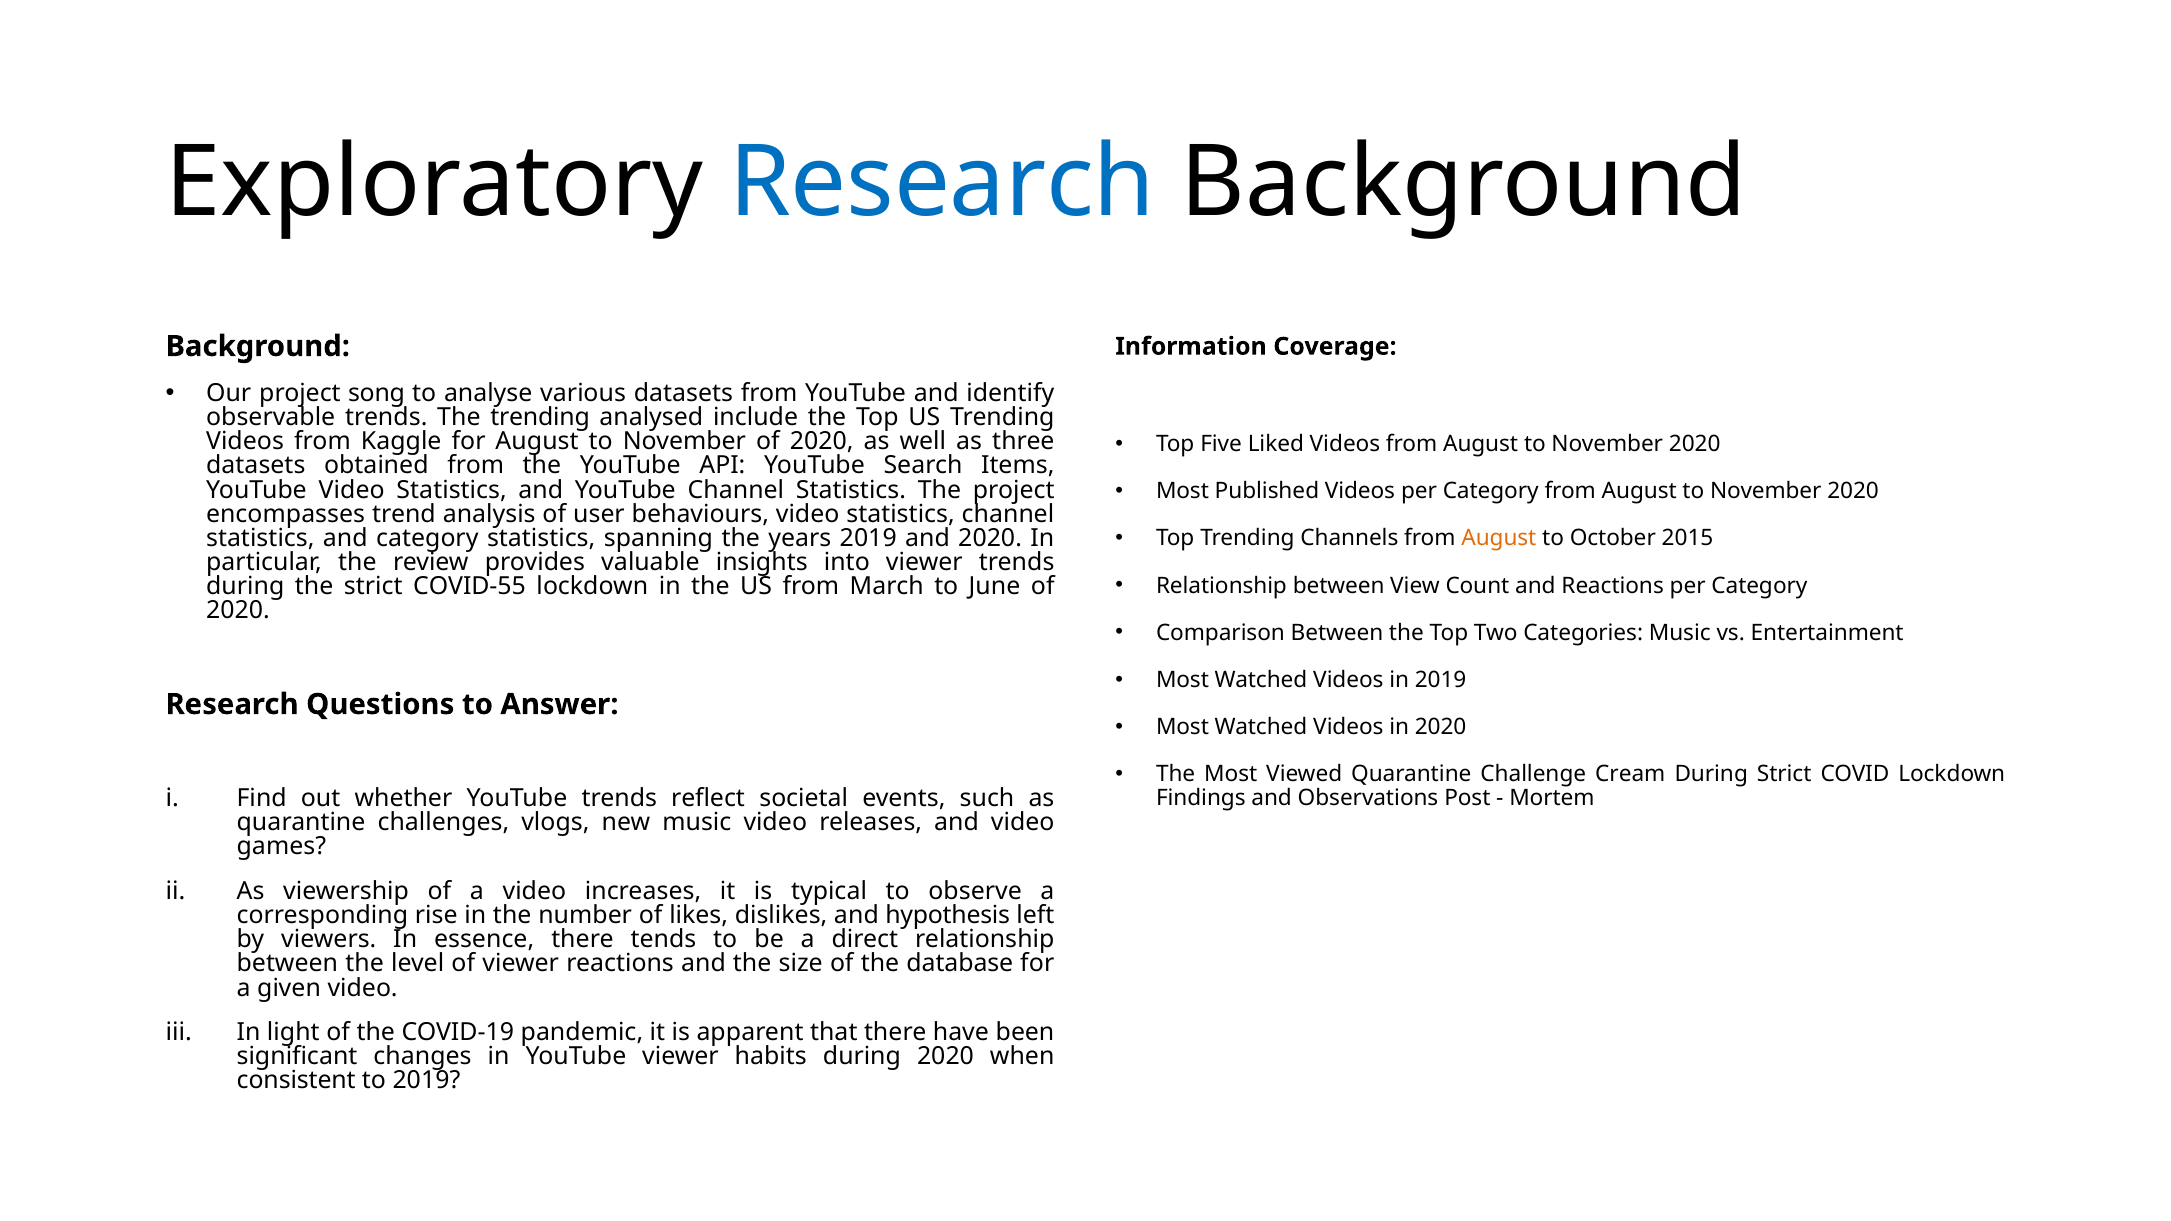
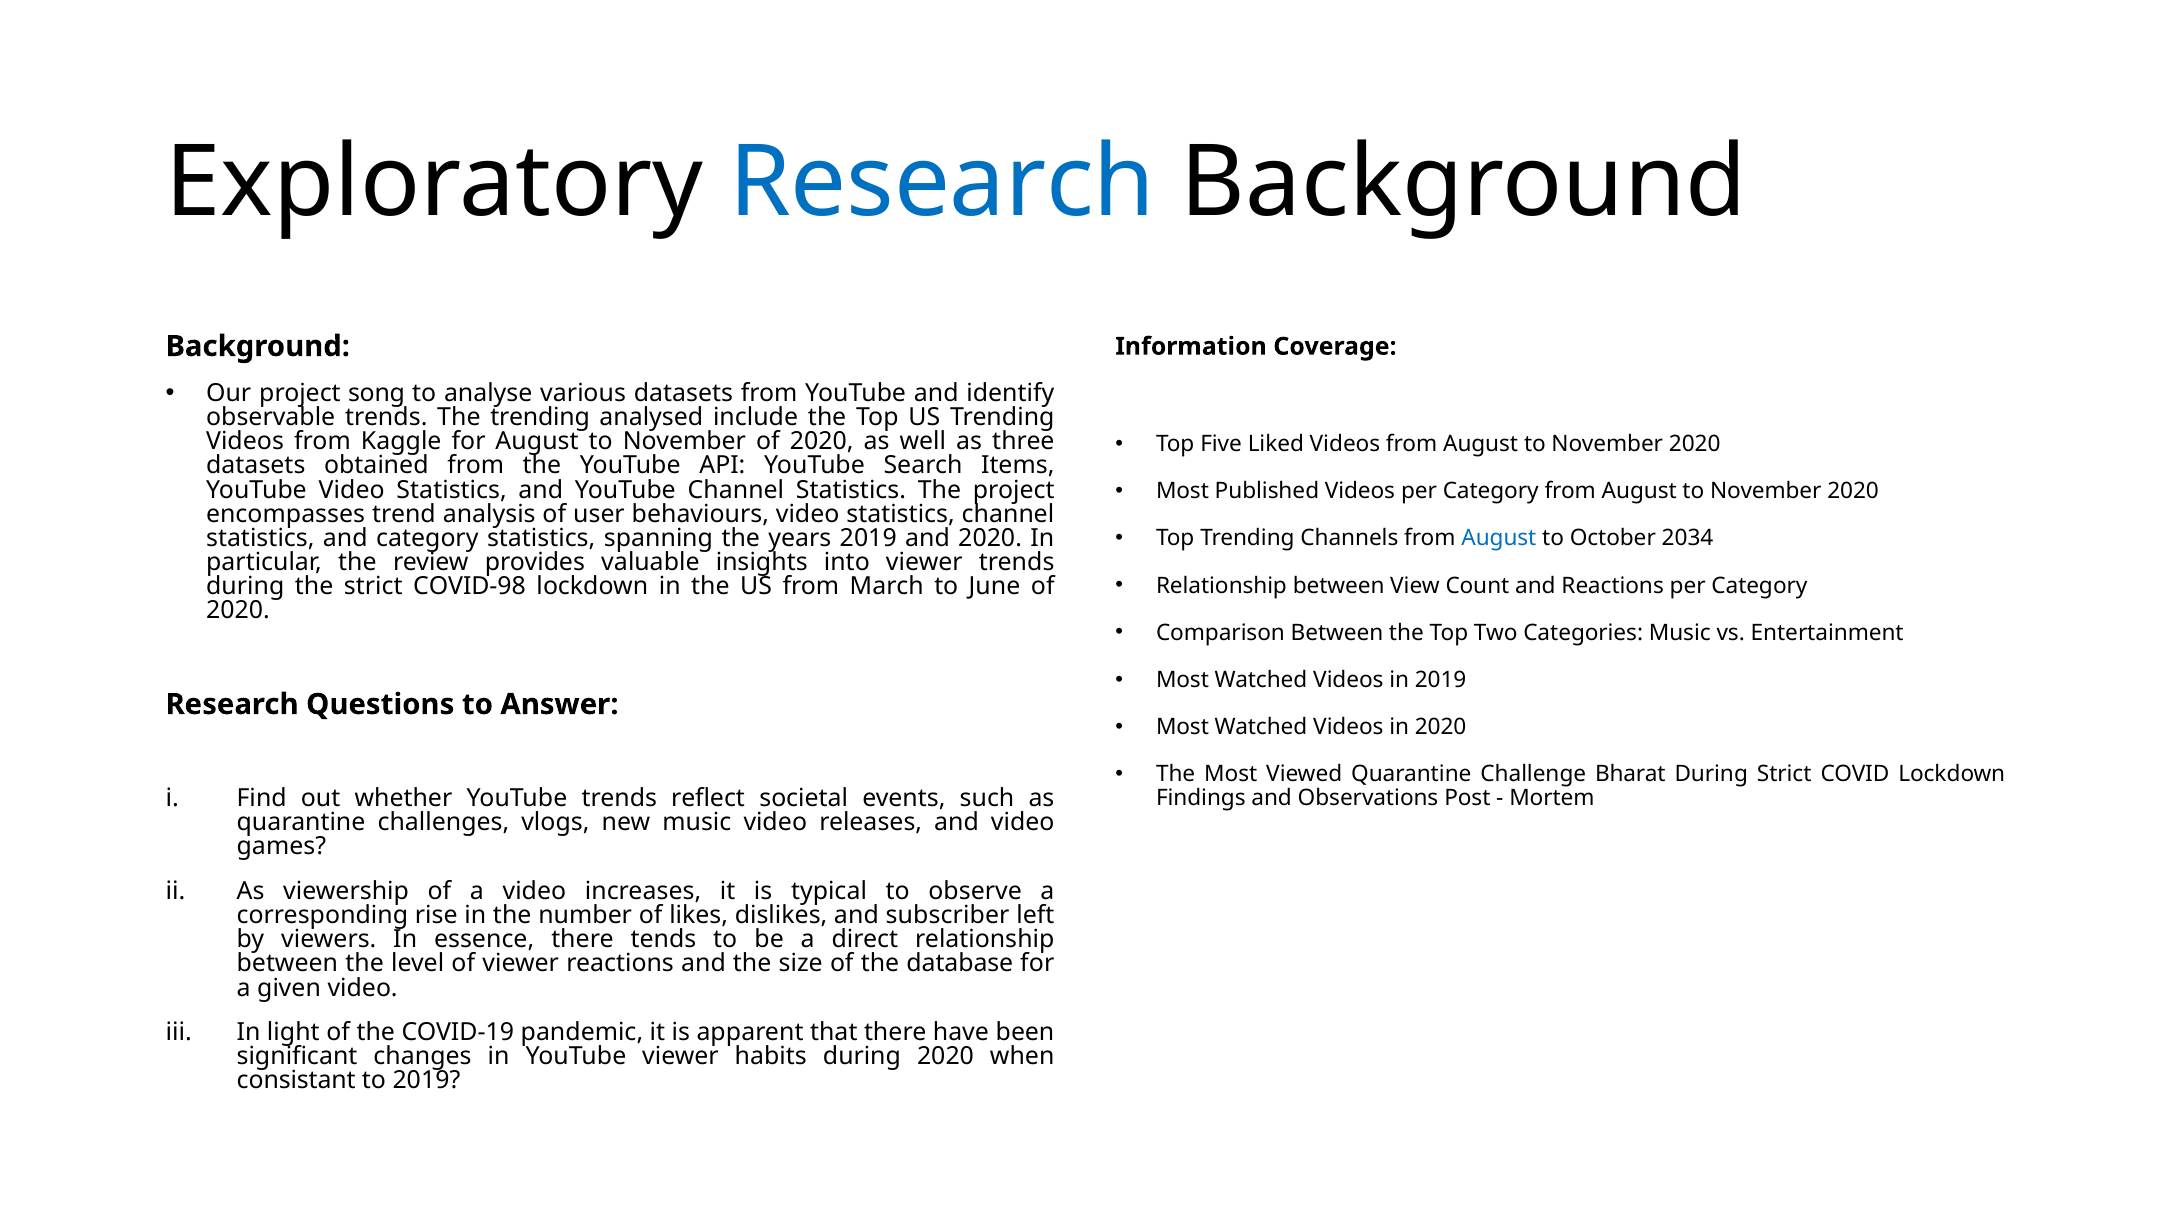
August at (1499, 539) colour: orange -> blue
2015: 2015 -> 2034
COVID-55: COVID-55 -> COVID-98
Cream: Cream -> Bharat
hypothesis: hypothesis -> subscriber
consistent: consistent -> consistant
